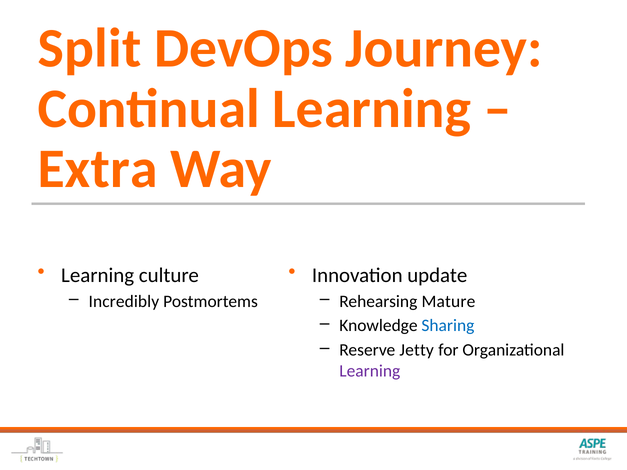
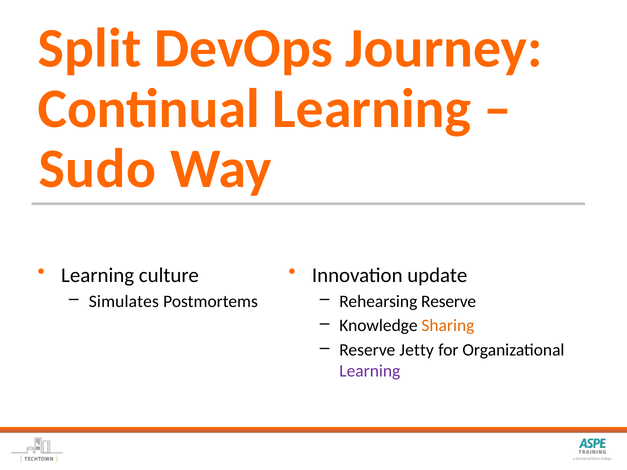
Extra: Extra -> Sudo
Incredibly: Incredibly -> Simulates
Rehearsing Mature: Mature -> Reserve
Sharing colour: blue -> orange
